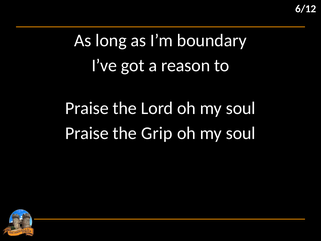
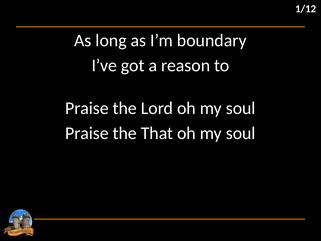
6/12: 6/12 -> 1/12
Grip: Grip -> That
